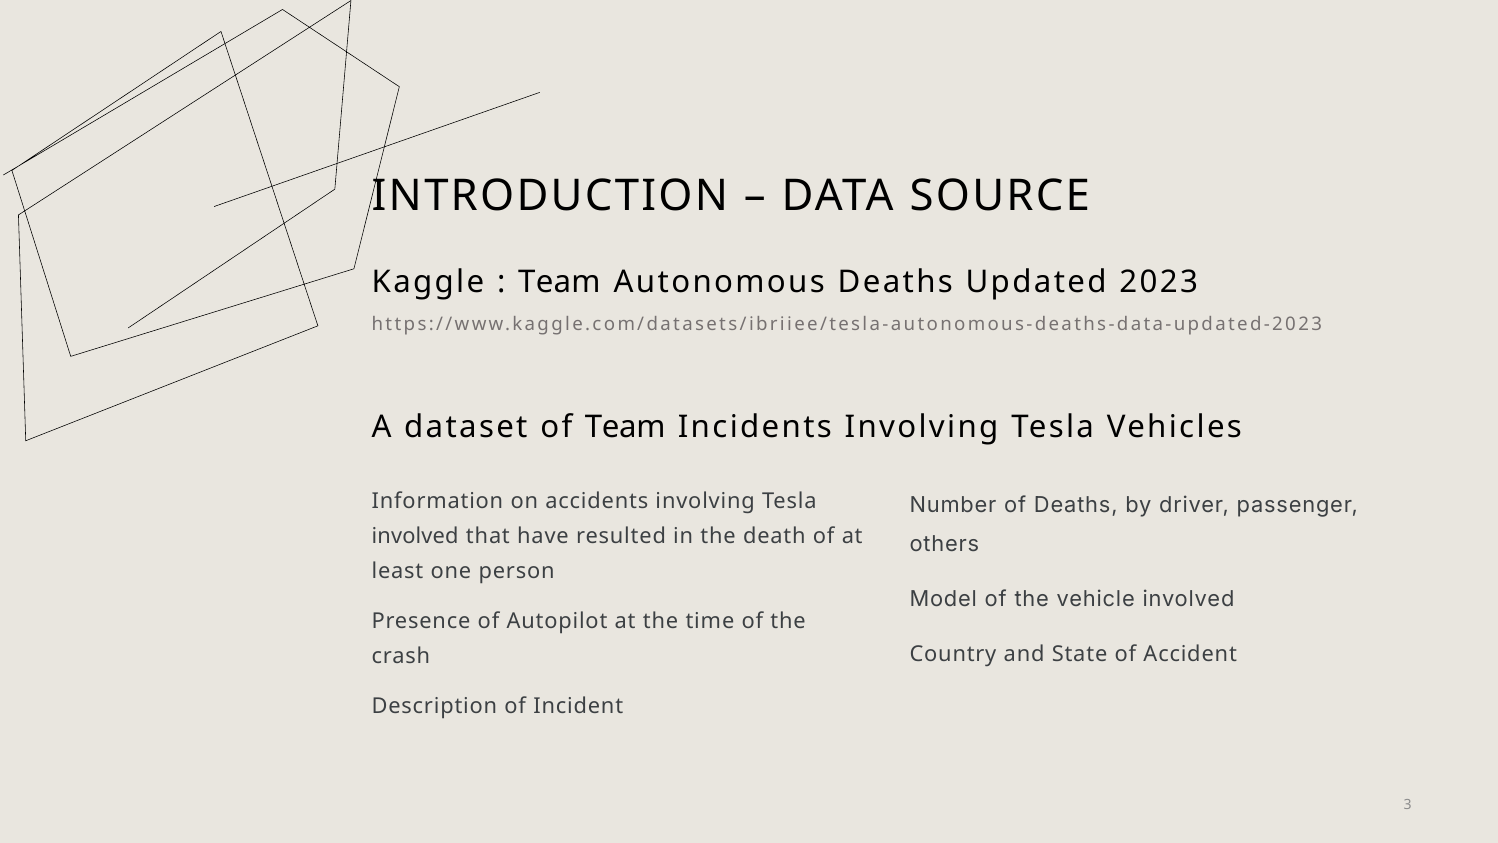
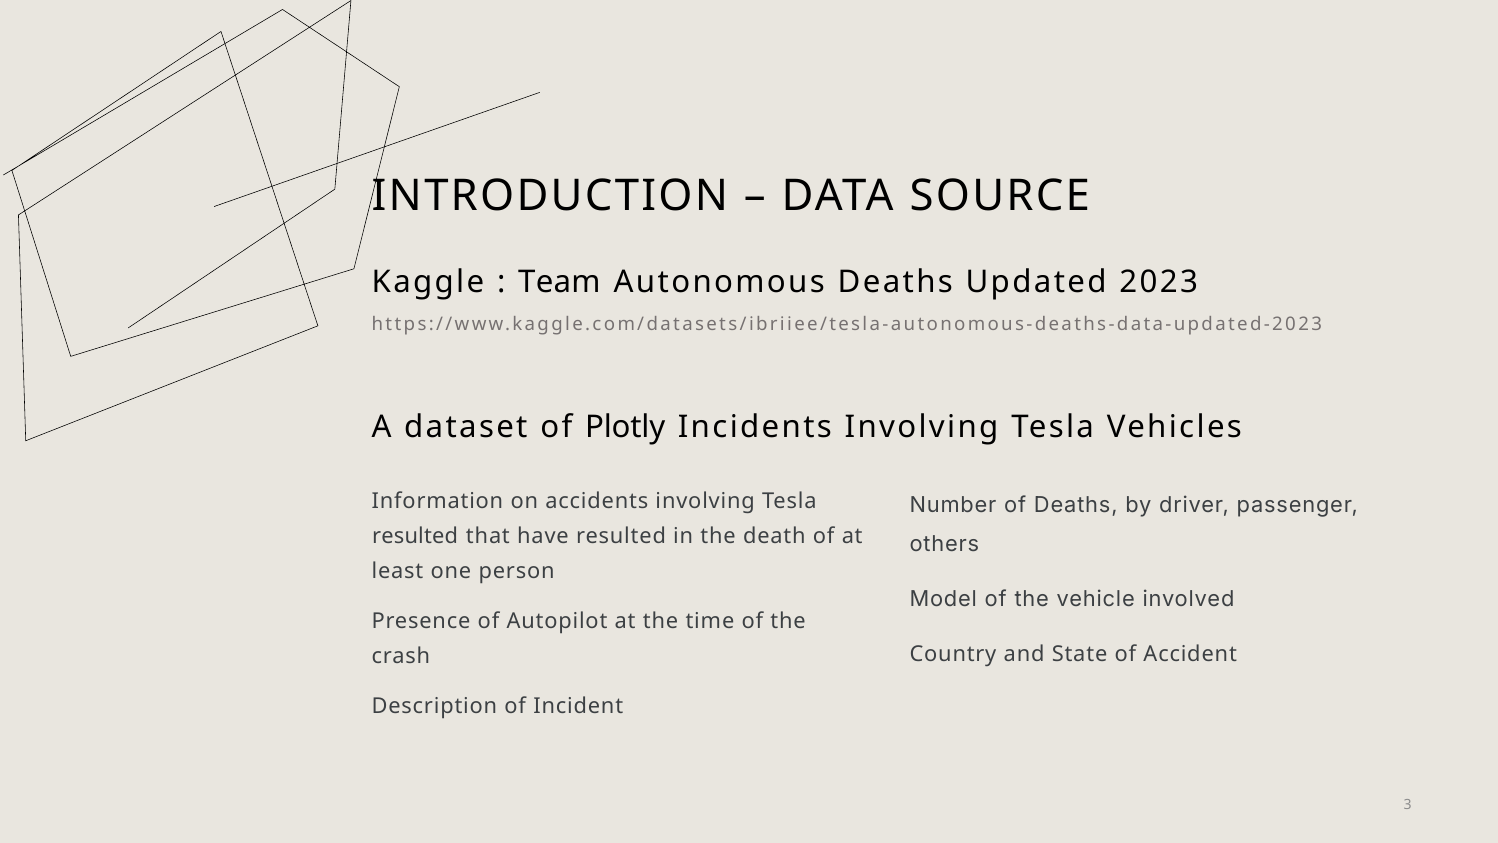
of Team: Team -> Plotly
involved at (415, 536): involved -> resulted
